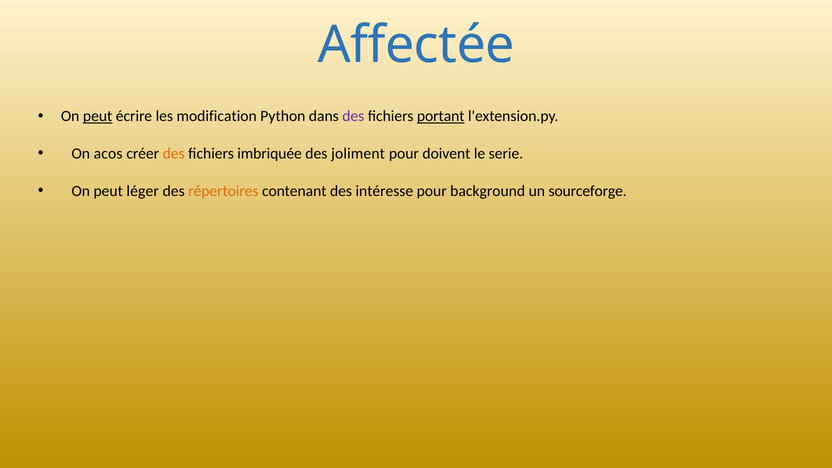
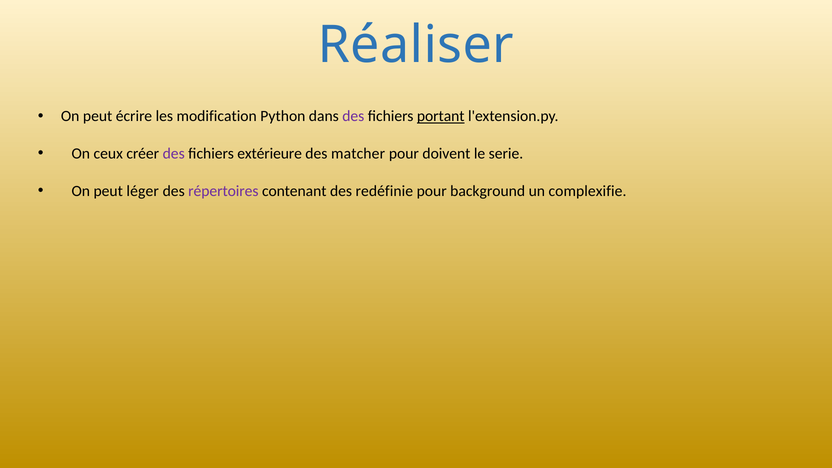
Affectée: Affectée -> Réaliser
peut at (98, 116) underline: present -> none
acos: acos -> ceux
des at (174, 154) colour: orange -> purple
imbriquée: imbriquée -> extérieure
joliment: joliment -> matcher
répertoires colour: orange -> purple
intéresse: intéresse -> redéfinie
sourceforge: sourceforge -> complexifie
